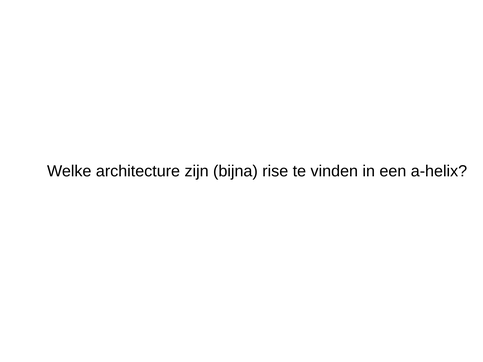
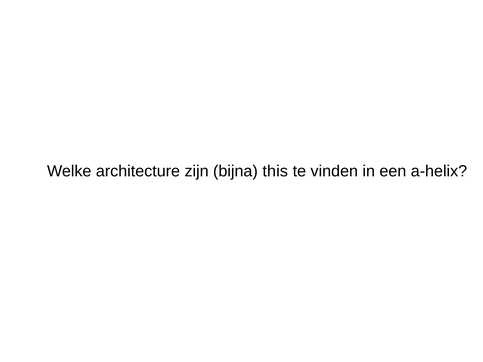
rise: rise -> this
